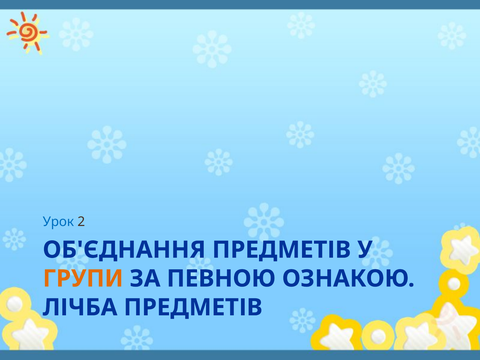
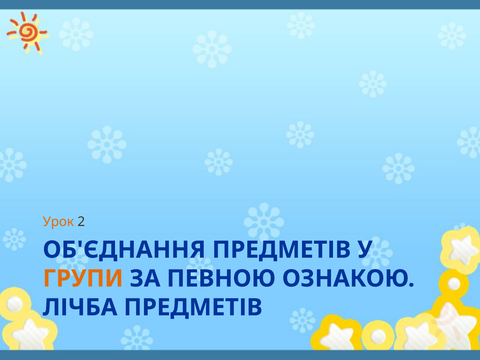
Урок colour: blue -> orange
